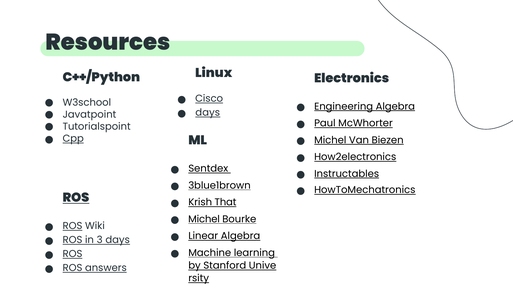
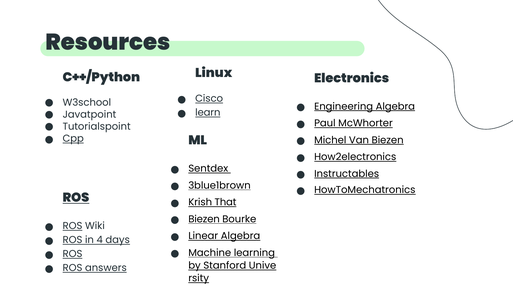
days at (208, 112): days -> learn
Michel at (204, 219): Michel -> Biezen
3: 3 -> 4
